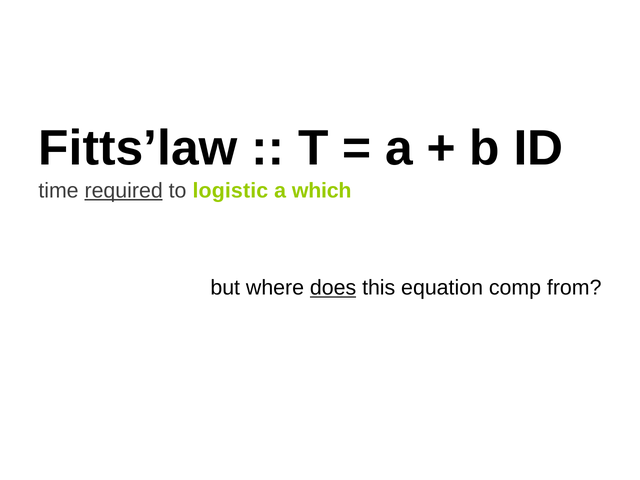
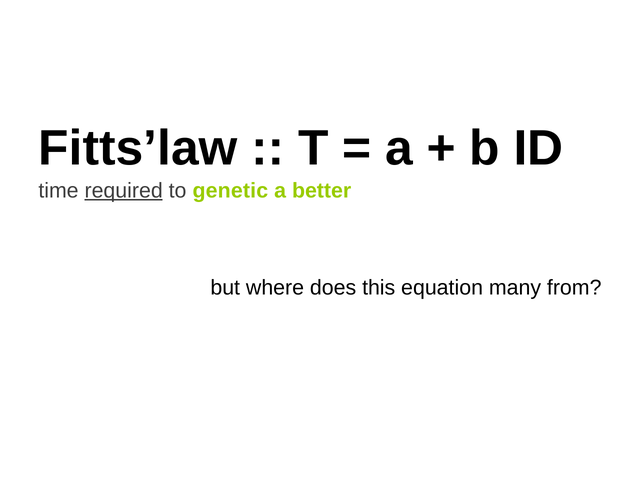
logistic: logistic -> genetic
which: which -> better
does underline: present -> none
comp: comp -> many
